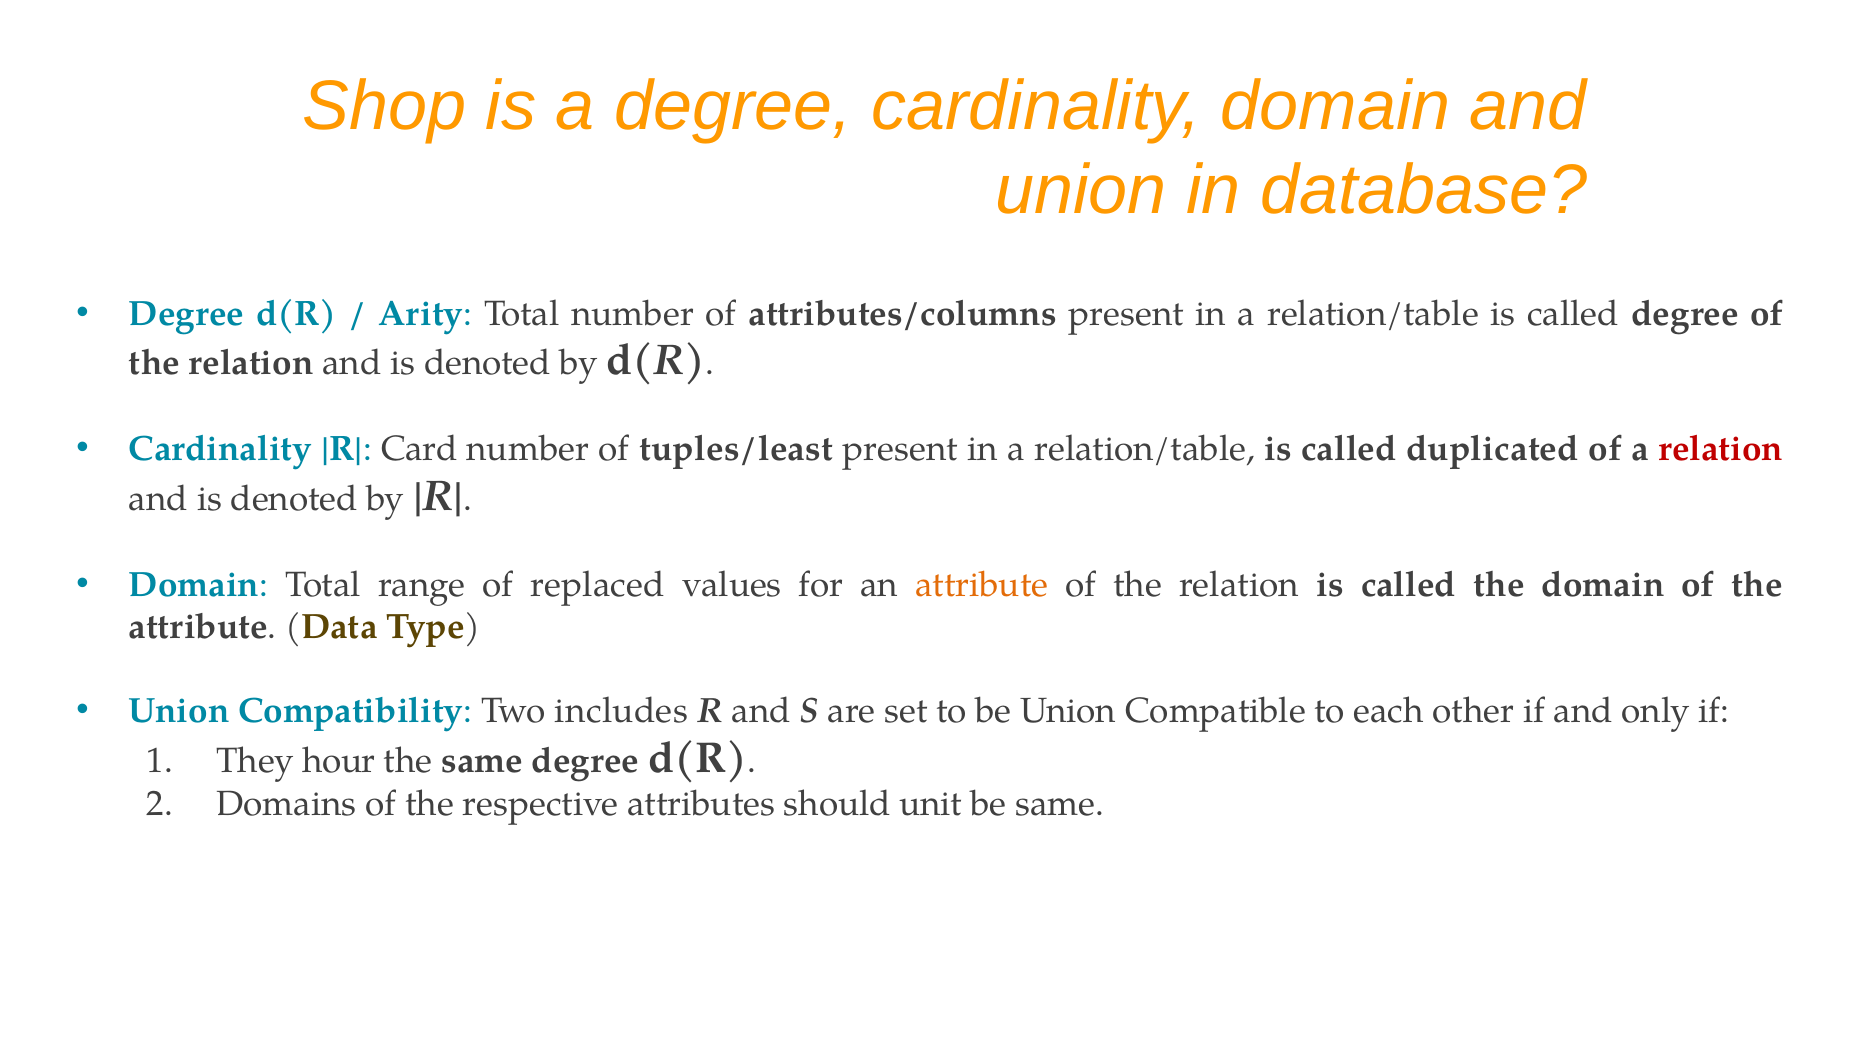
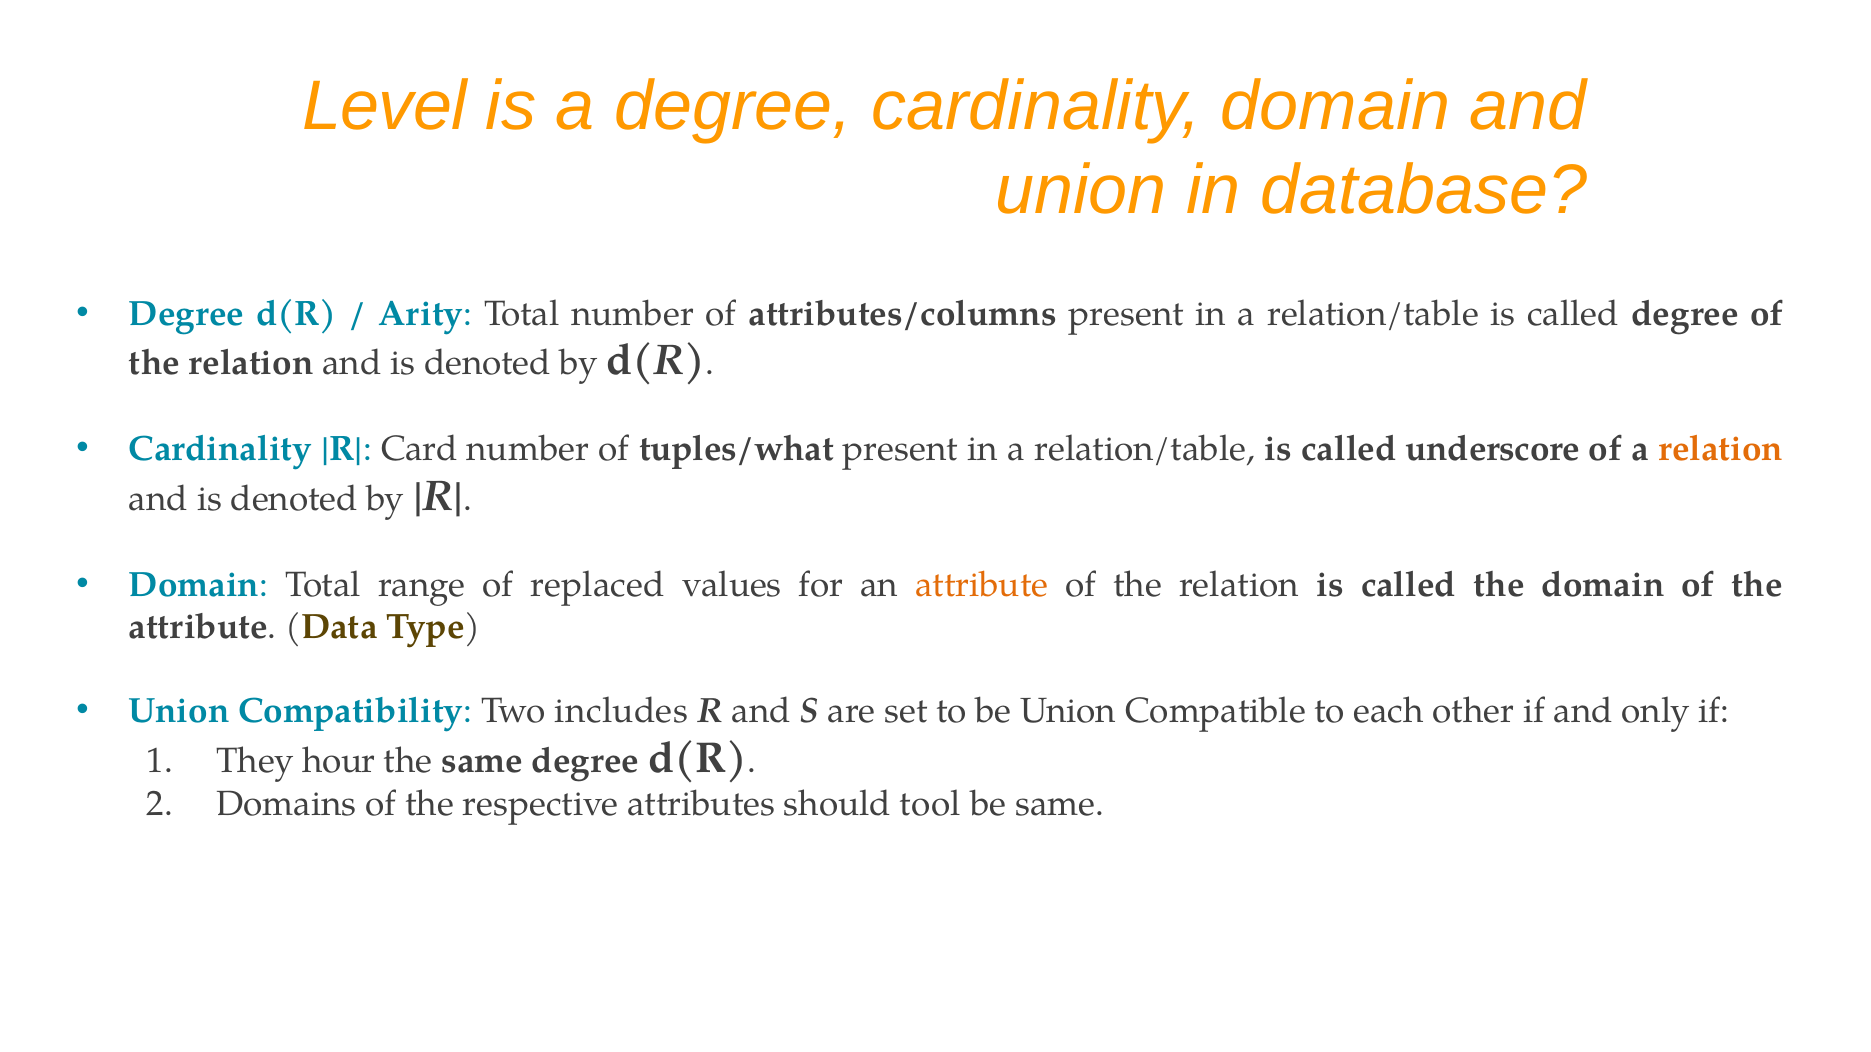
Shop: Shop -> Level
tuples/least: tuples/least -> tuples/what
duplicated: duplicated -> underscore
relation at (1721, 449) colour: red -> orange
unit: unit -> tool
